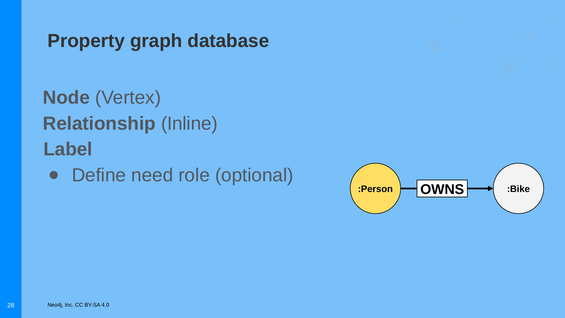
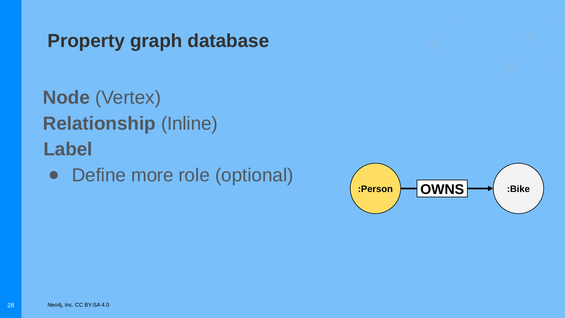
need: need -> more
